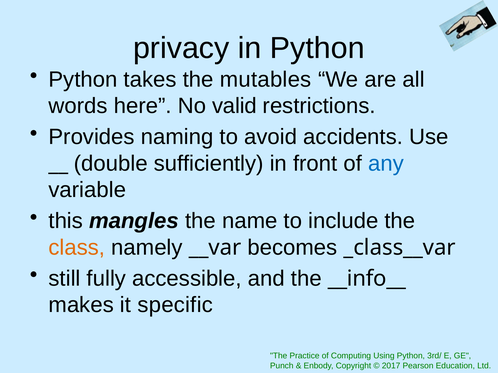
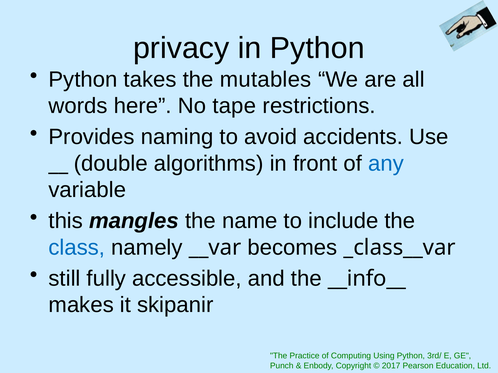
valid: valid -> tape
sufficiently: sufficiently -> algorithms
class colour: orange -> blue
specific: specific -> skipanir
